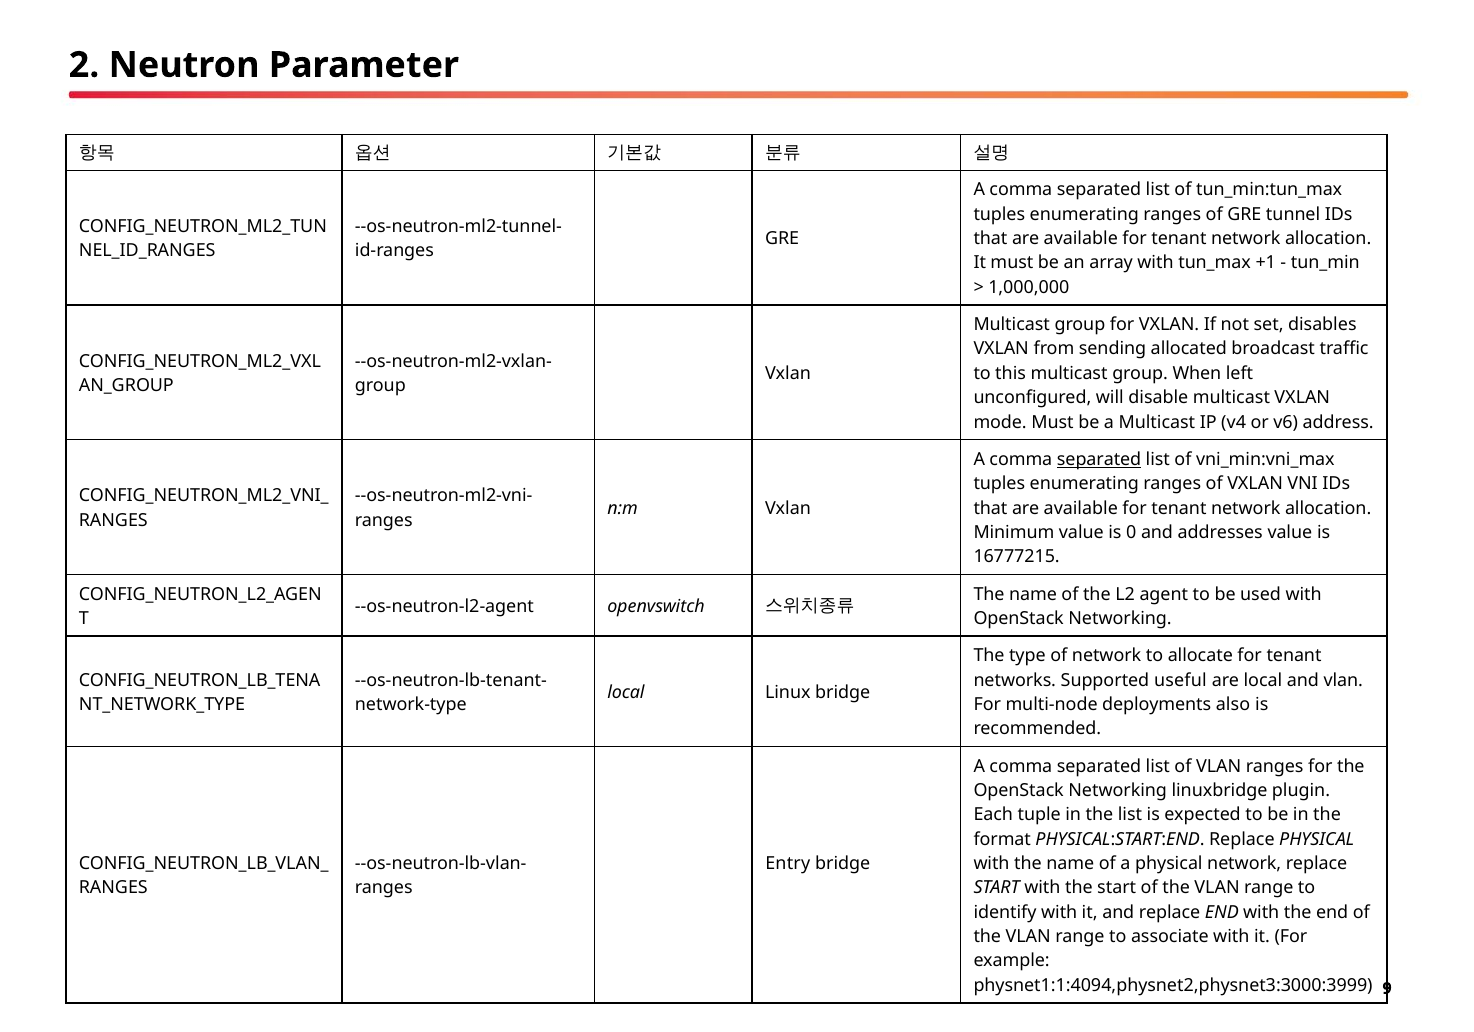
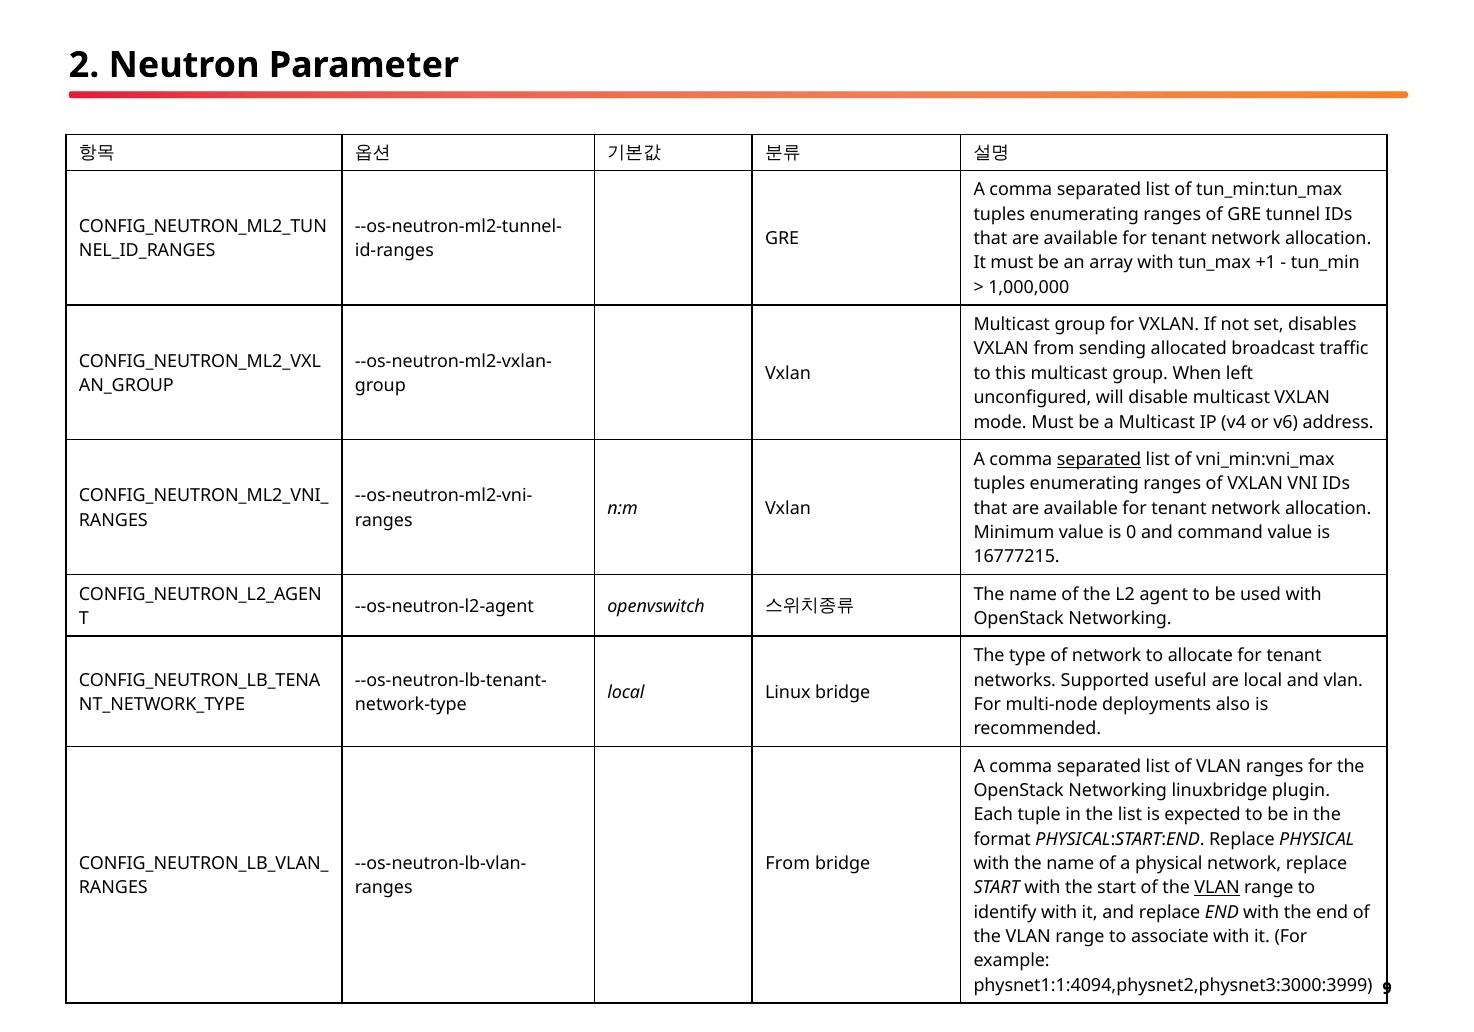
addresses: addresses -> command
Entry at (788, 863): Entry -> From
VLAN at (1217, 888) underline: none -> present
